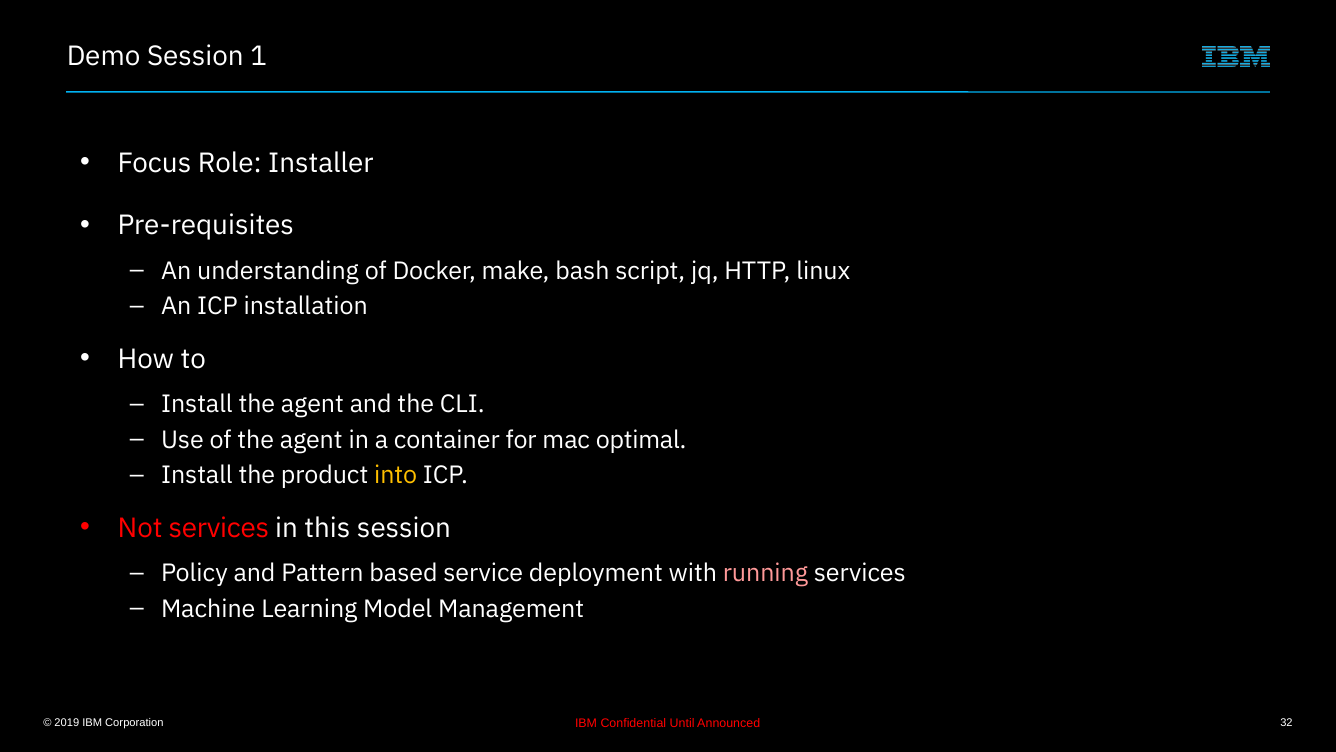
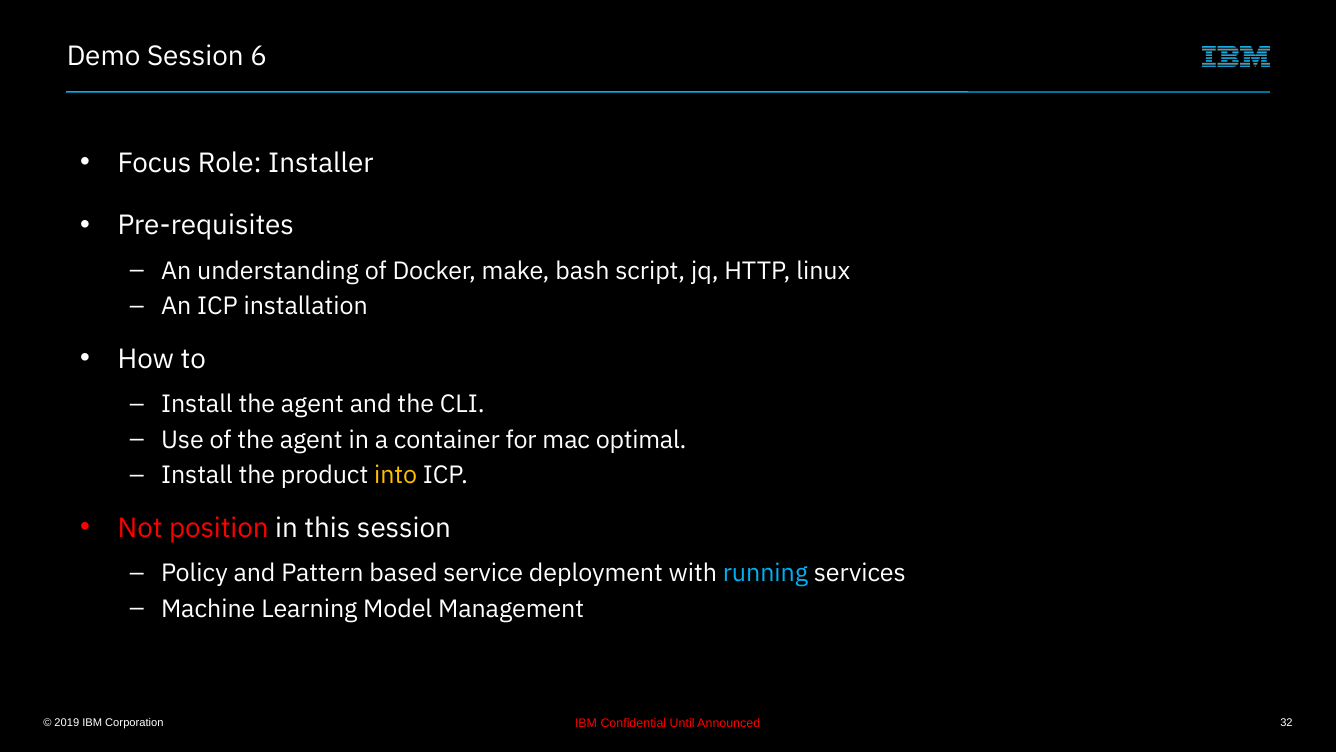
1: 1 -> 6
Not services: services -> position
running colour: pink -> light blue
